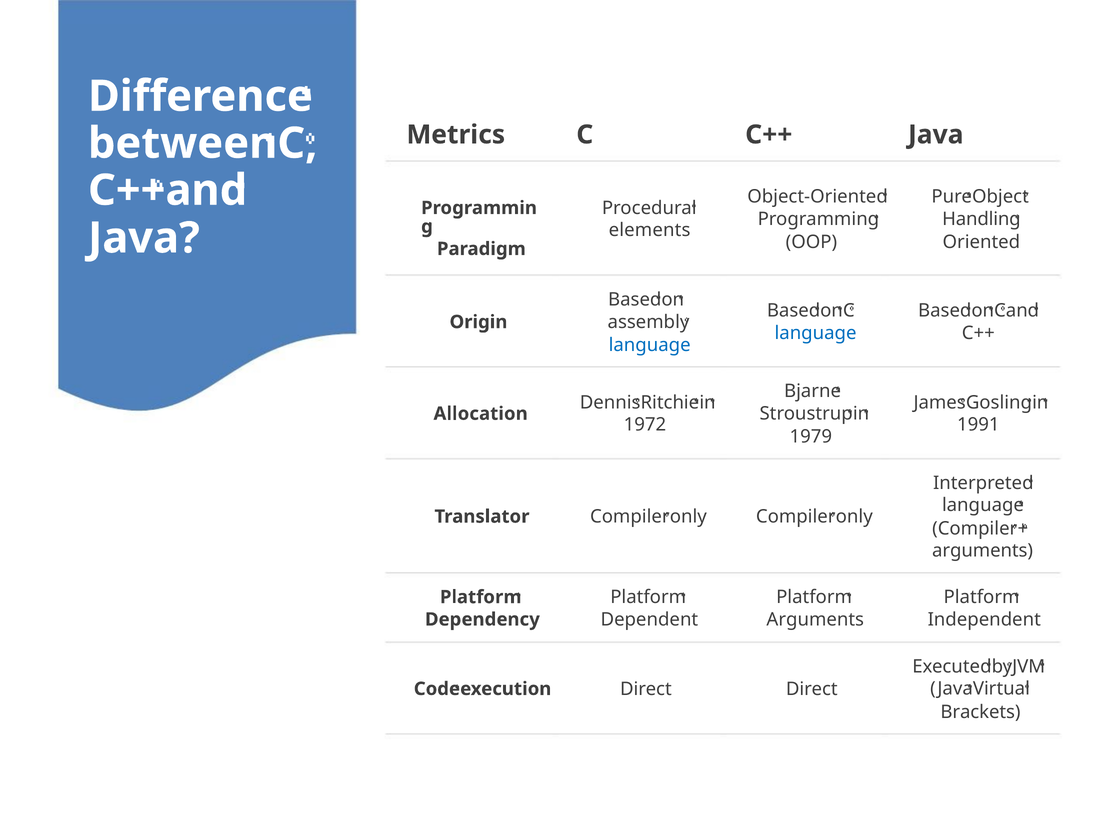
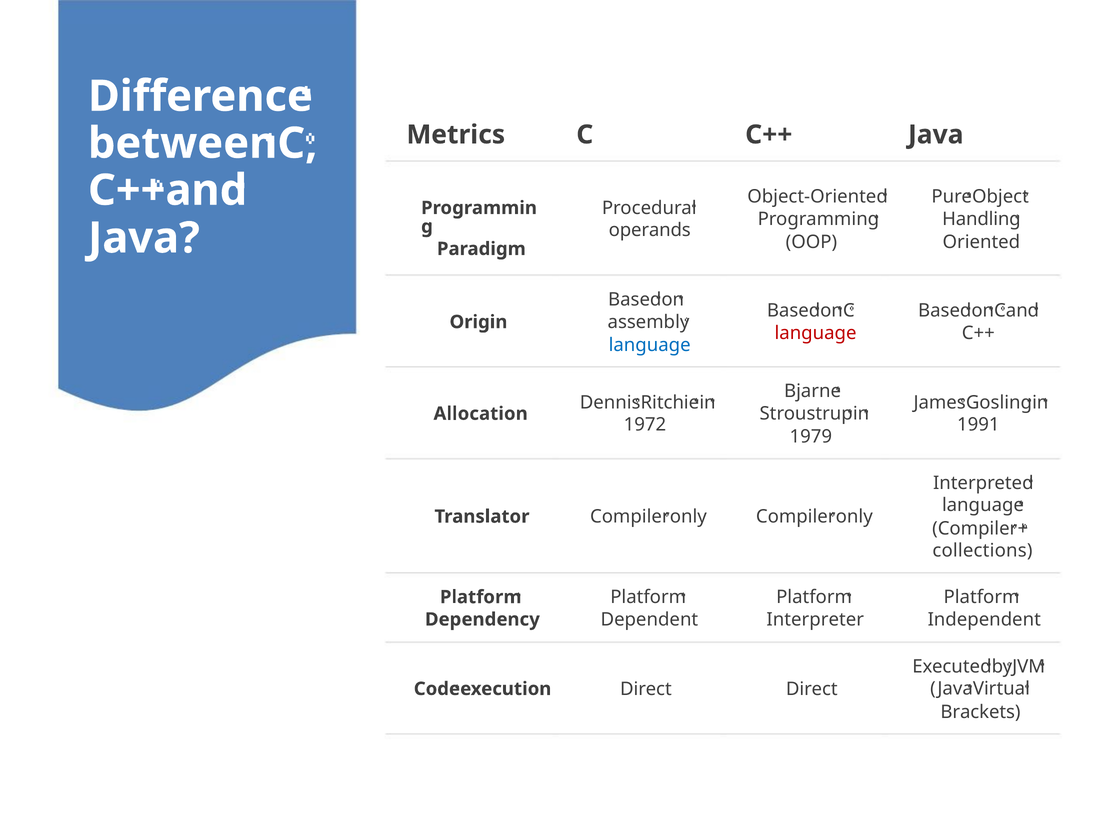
elements: elements -> operands
language at (816, 333) colour: blue -> red
arguments at (983, 550): arguments -> collections
Arguments at (815, 619): Arguments -> Interpreter
